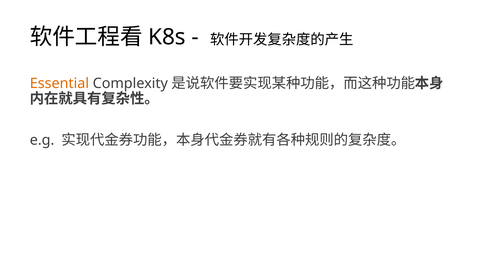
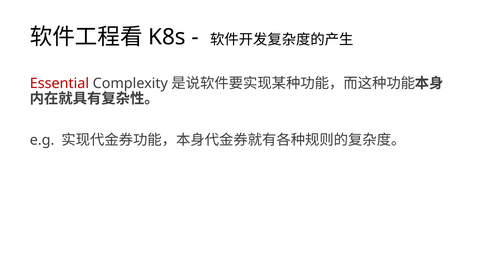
Essential colour: orange -> red
